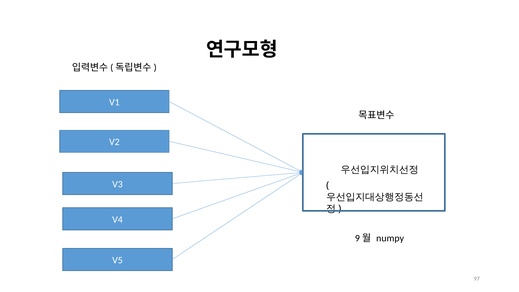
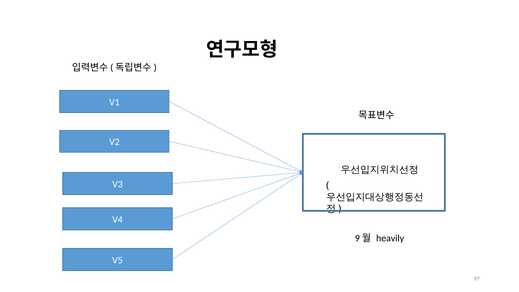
numpy: numpy -> heavily
